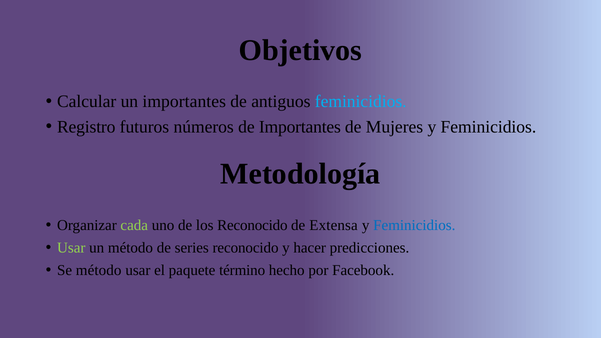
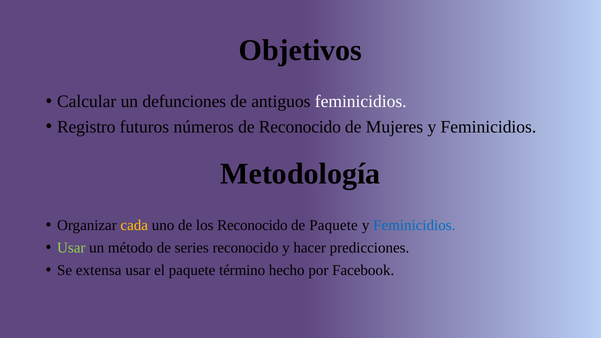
un importantes: importantes -> defunciones
feminicidios at (361, 102) colour: light blue -> white
de Importantes: Importantes -> Reconocido
cada colour: light green -> yellow
de Extensa: Extensa -> Paquete
Se método: método -> extensa
